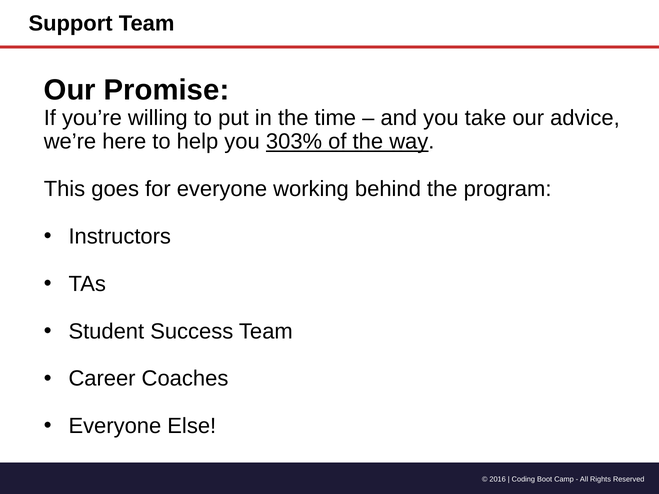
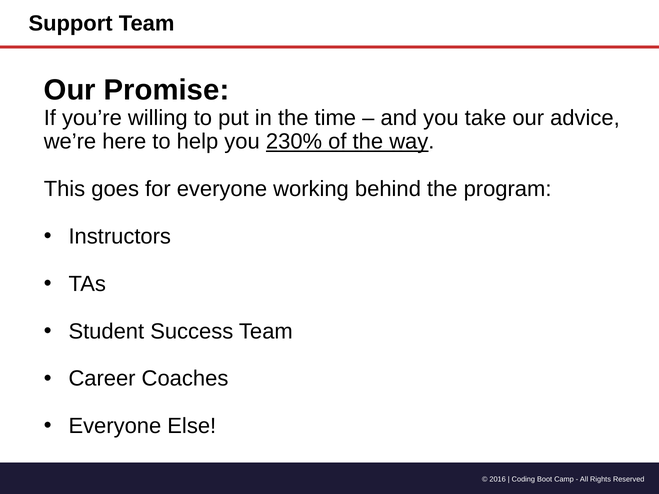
303%: 303% -> 230%
